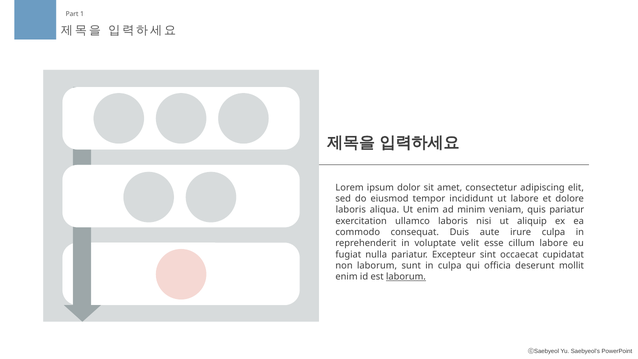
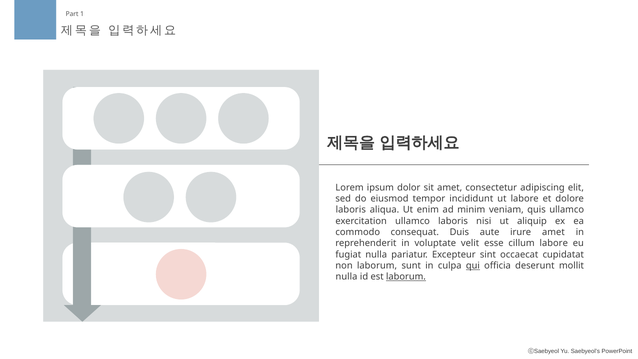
quis pariatur: pariatur -> ullamco
irure culpa: culpa -> amet
qui underline: none -> present
enim at (347, 277): enim -> nulla
